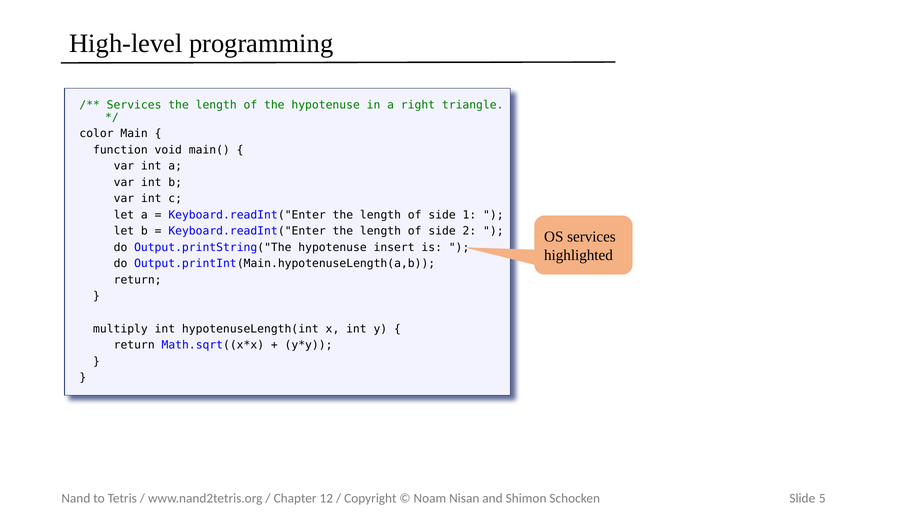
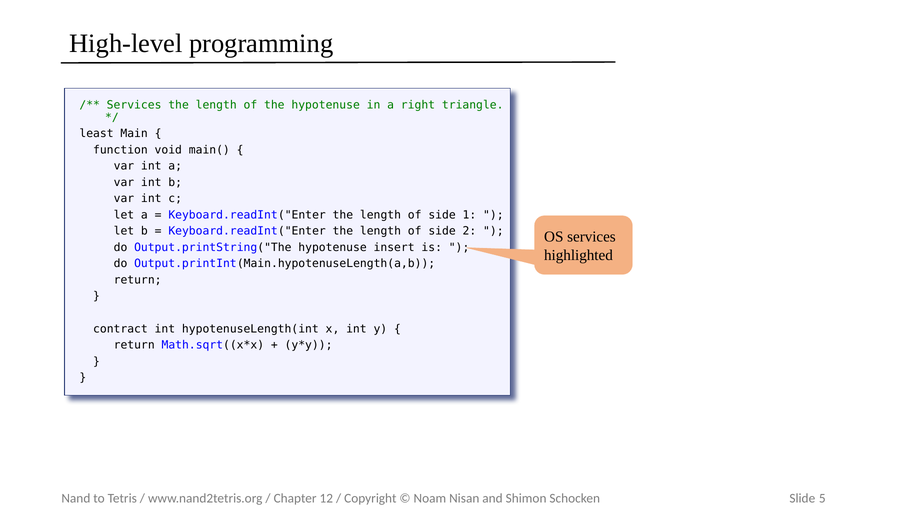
color: color -> least
multiply: multiply -> contract
